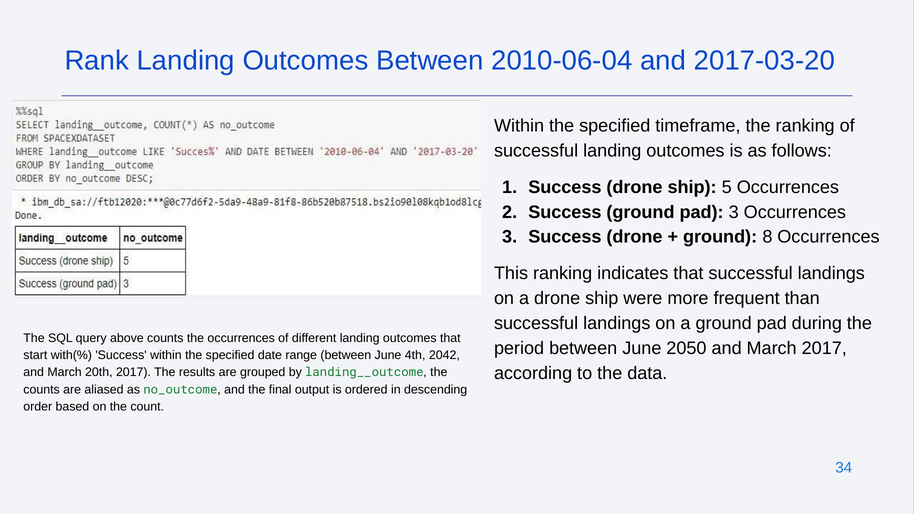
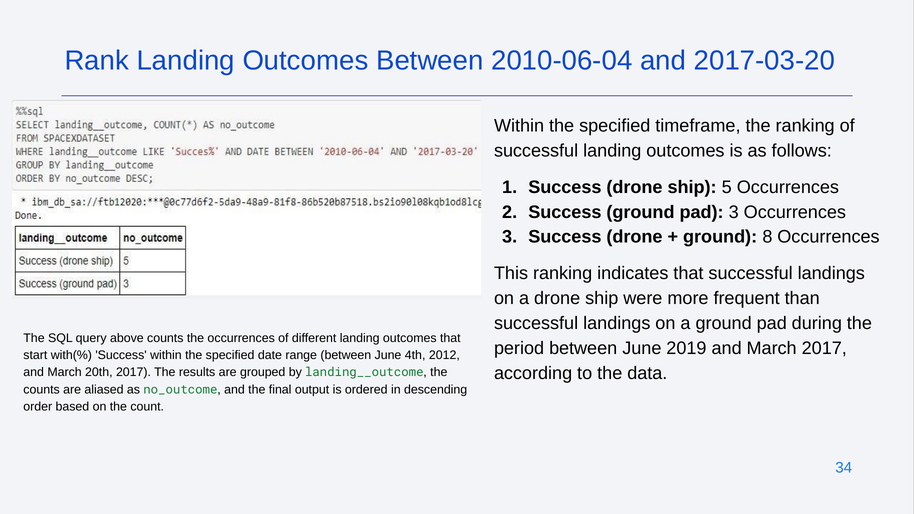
2050: 2050 -> 2019
2042: 2042 -> 2012
